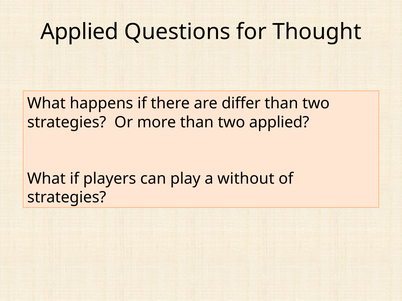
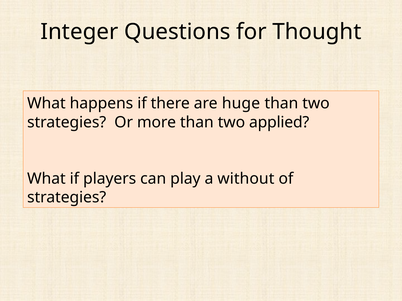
Applied at (80, 32): Applied -> Integer
differ: differ -> huge
